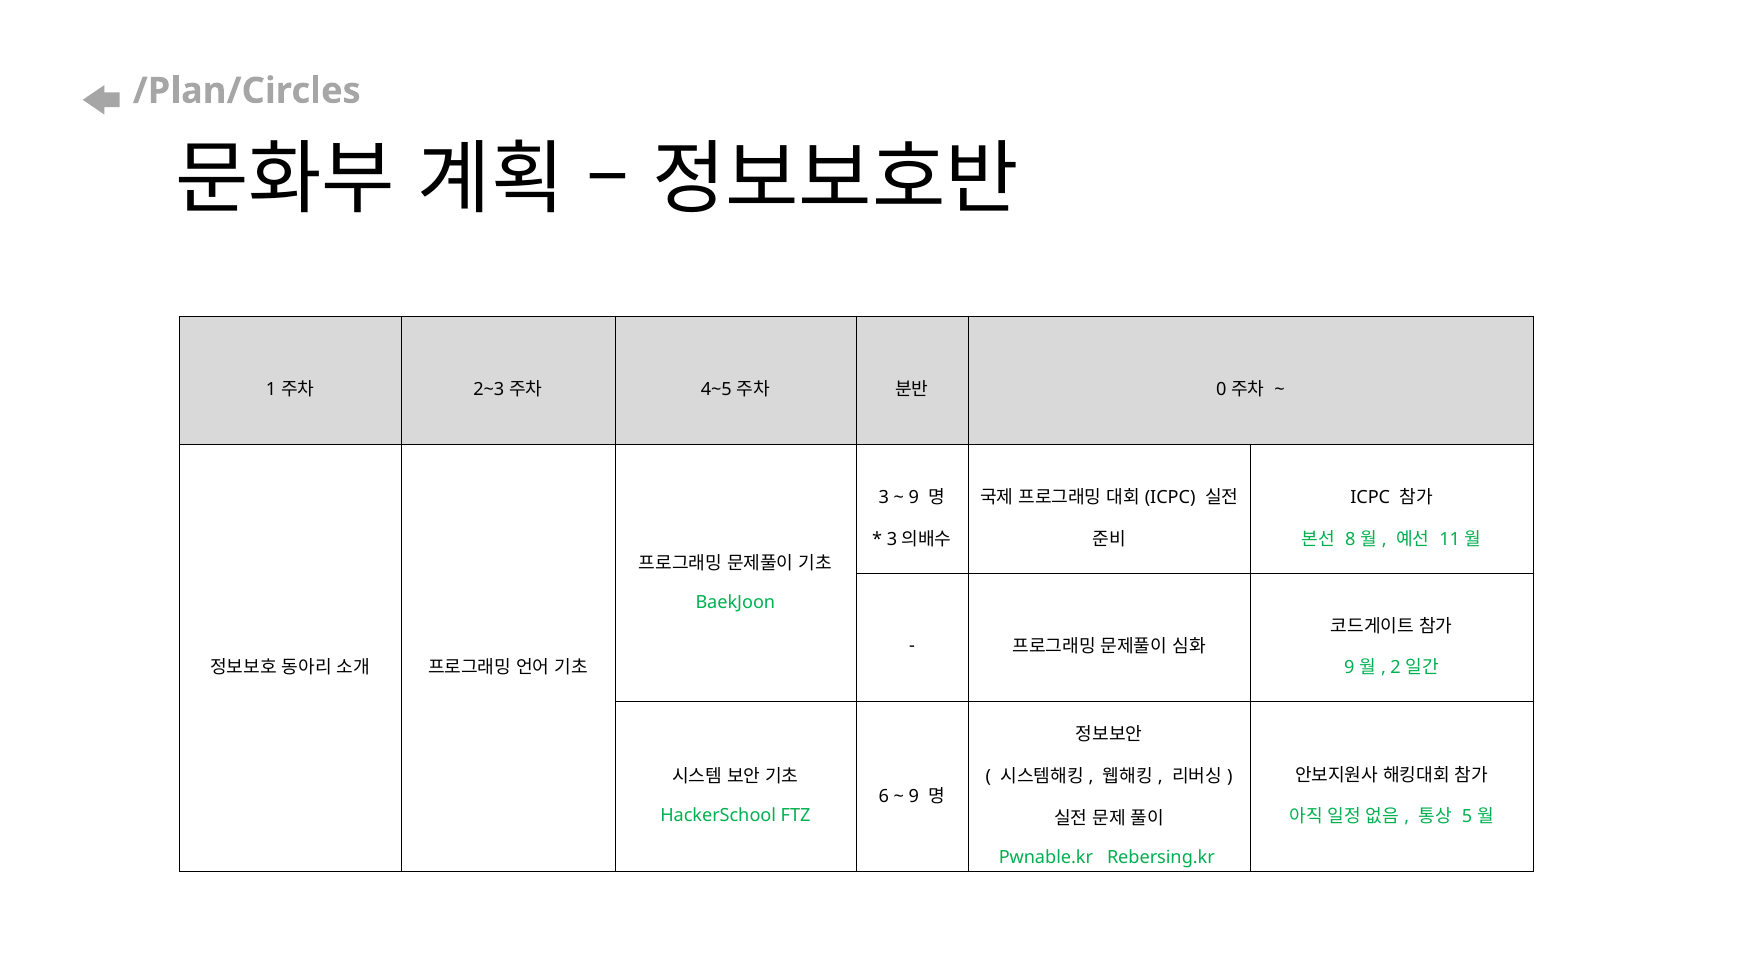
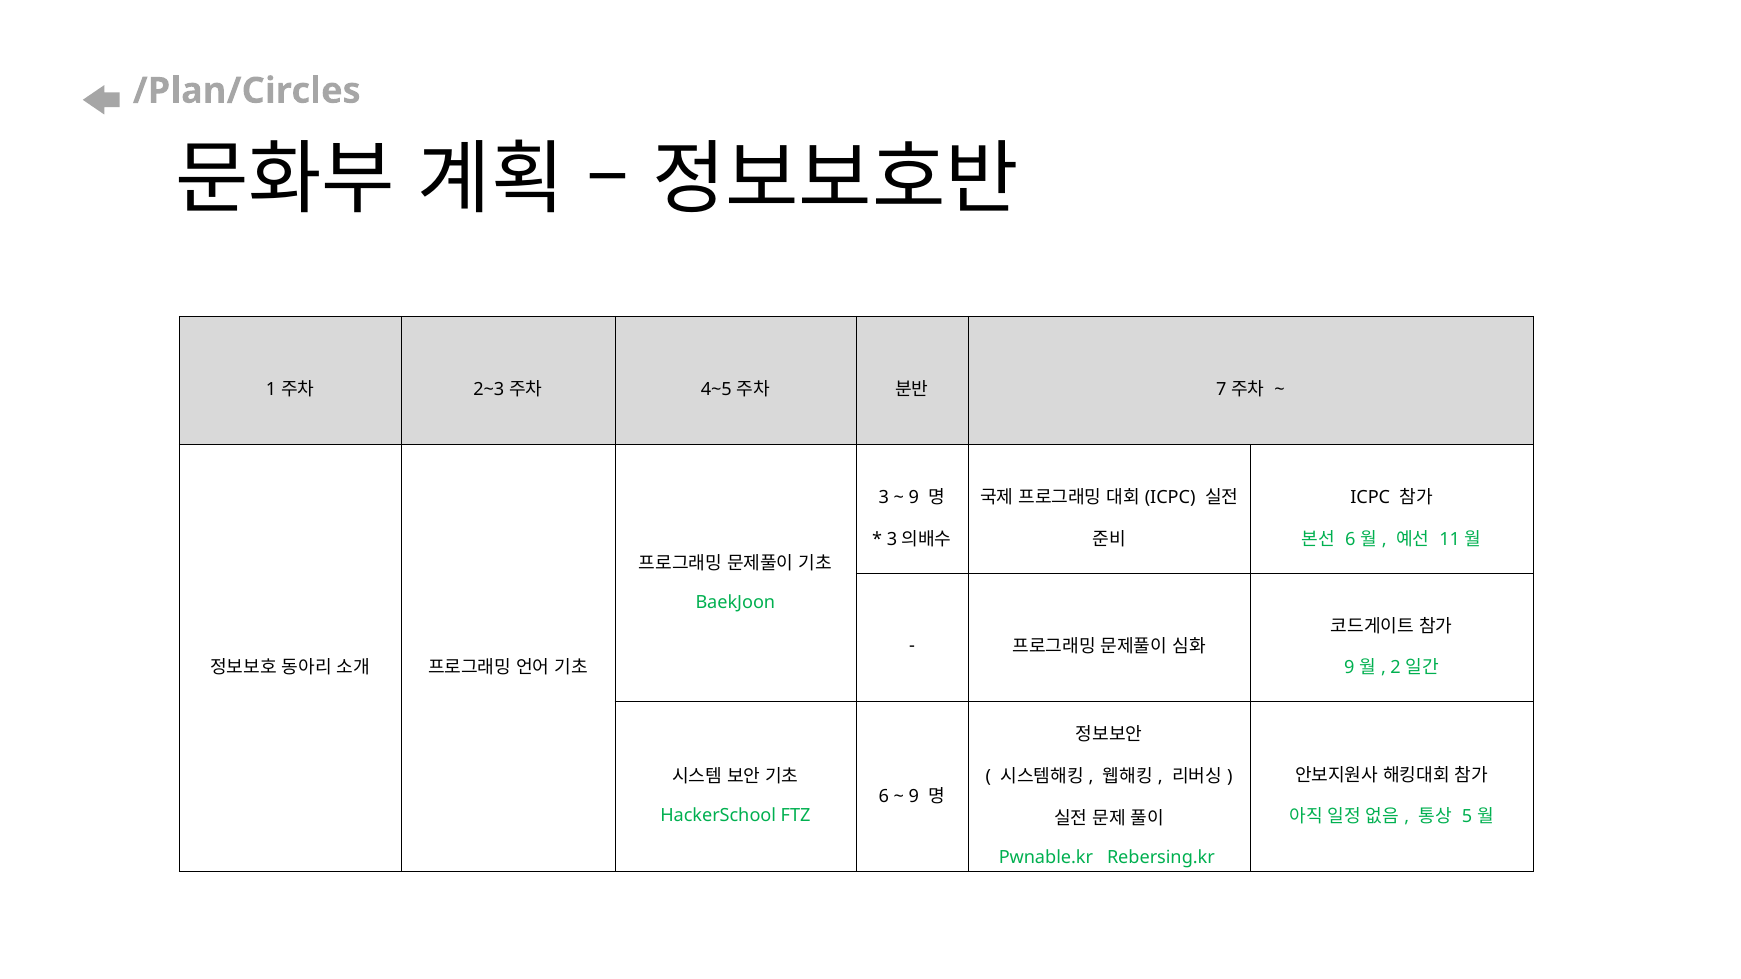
0: 0 -> 7
8 at (1350, 539): 8 -> 6
